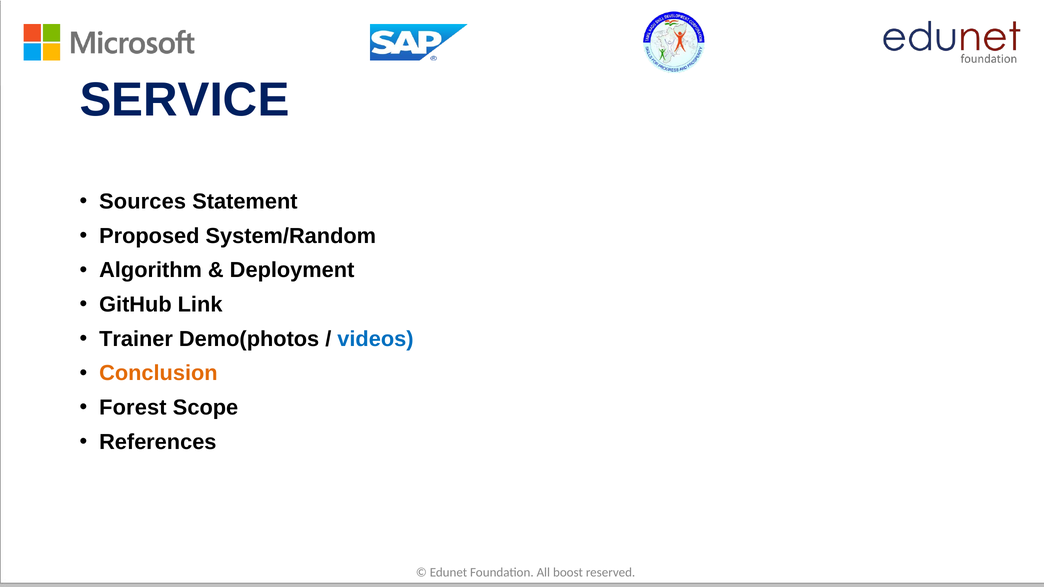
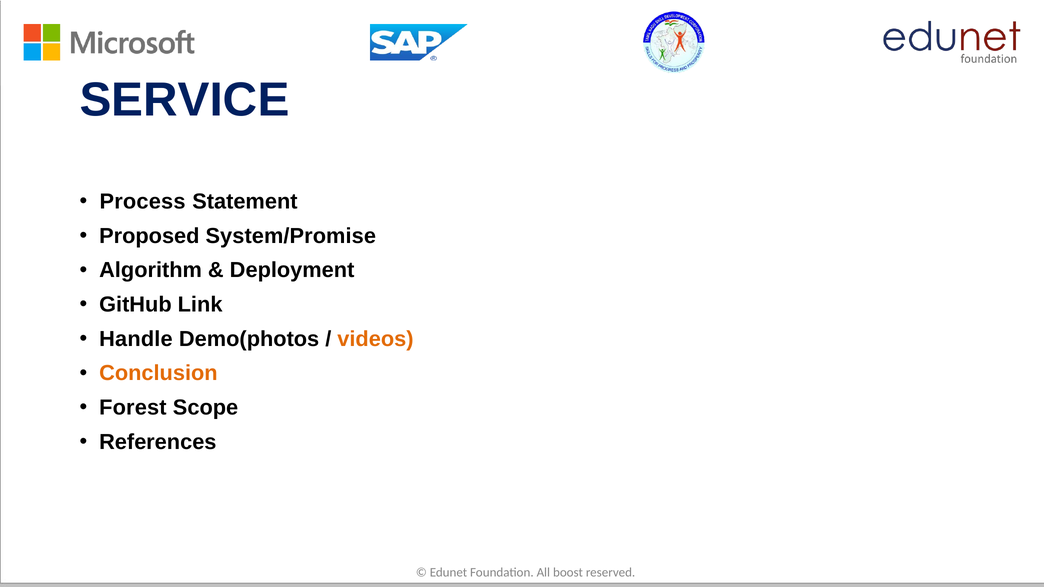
Sources: Sources -> Process
System/Random: System/Random -> System/Promise
Trainer: Trainer -> Handle
videos colour: blue -> orange
